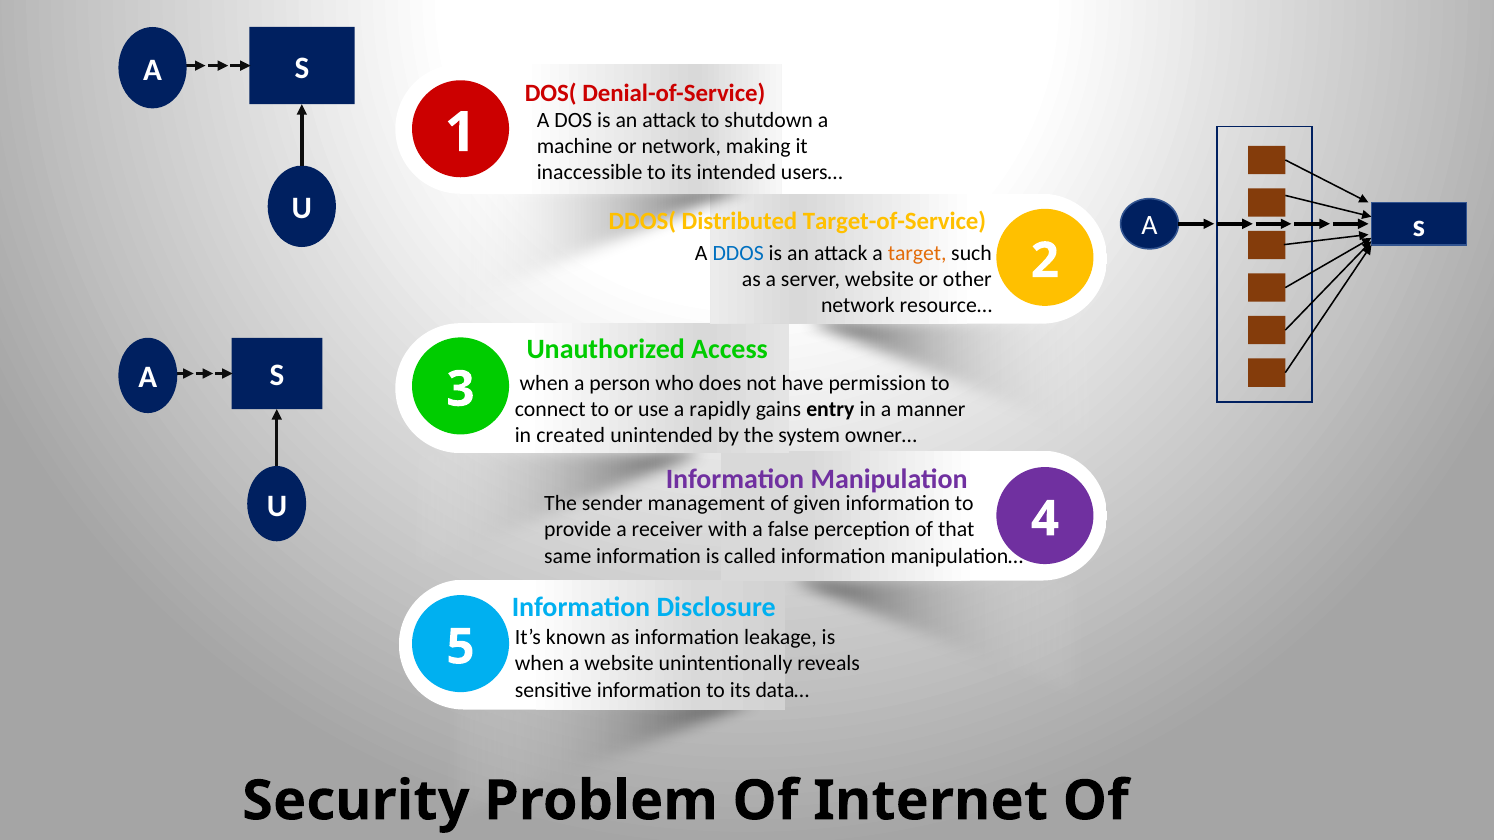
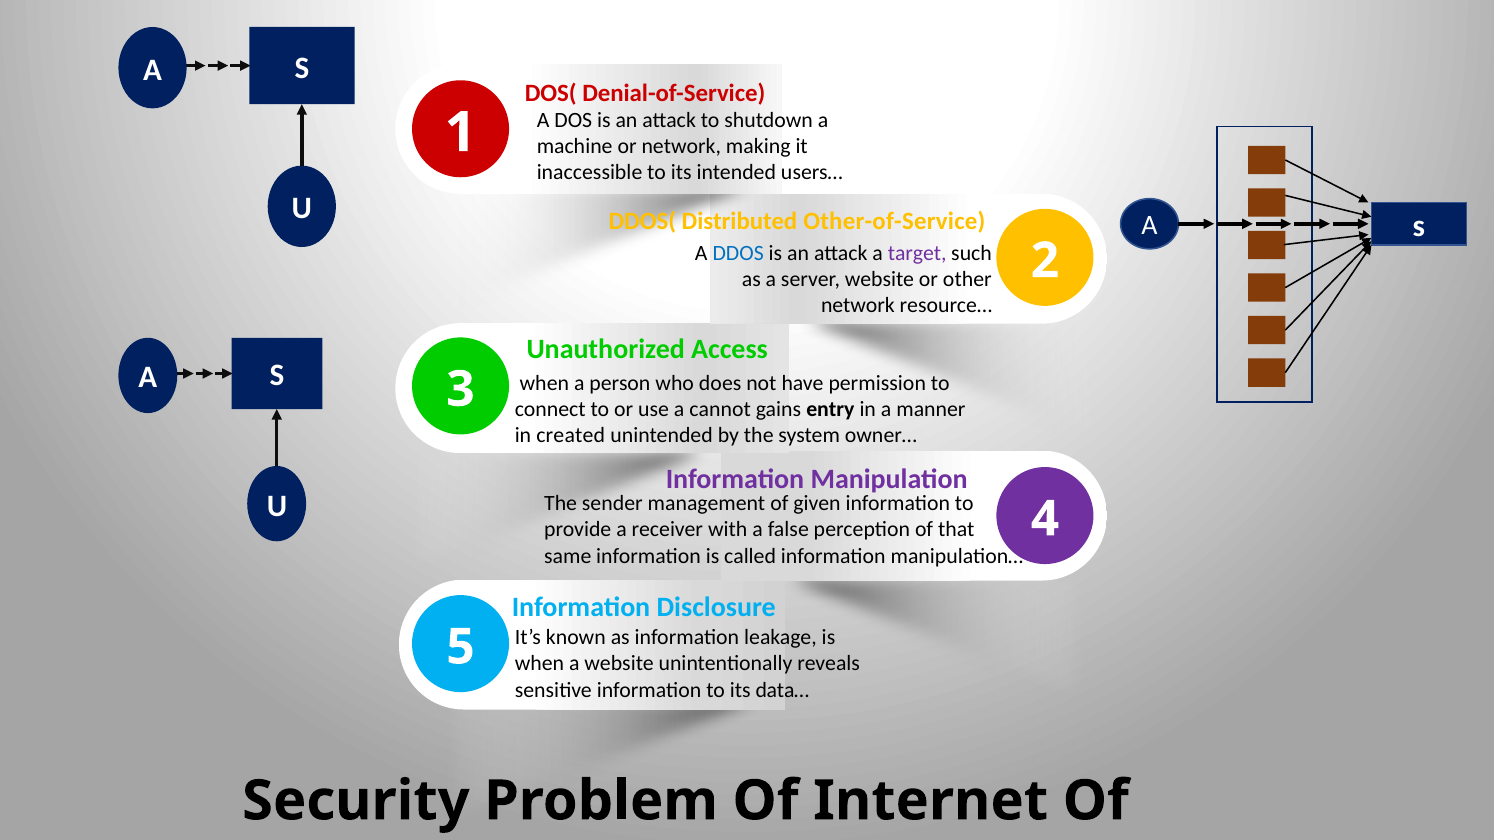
Target-of-Service: Target-of-Service -> Other-of-Service
target colour: orange -> purple
rapidly: rapidly -> cannot
